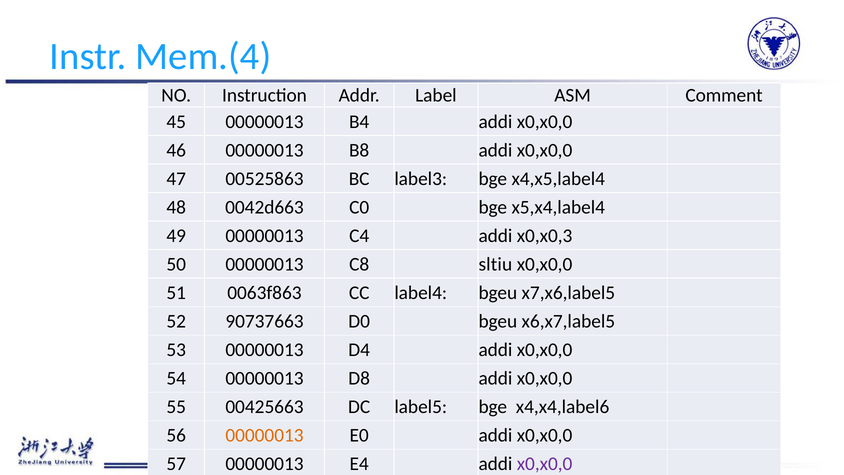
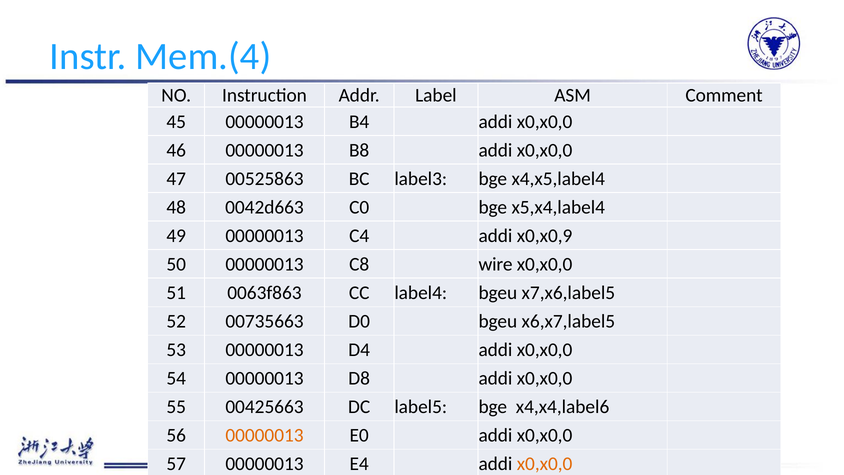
x0,x0,3: x0,x0,3 -> x0,x0,9
sltiu: sltiu -> wire
90737663: 90737663 -> 00735663
x0,x0,0 at (545, 464) colour: purple -> orange
